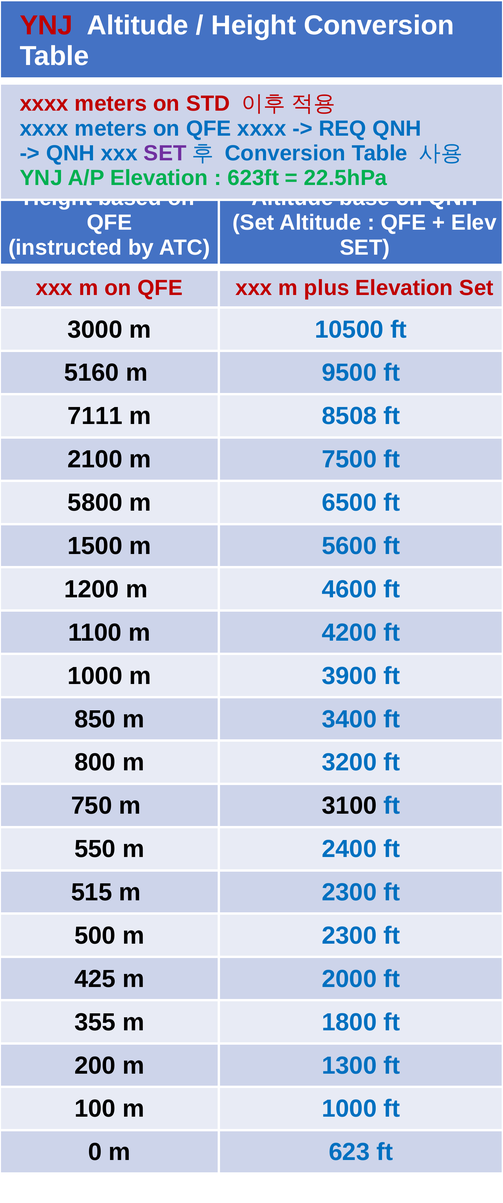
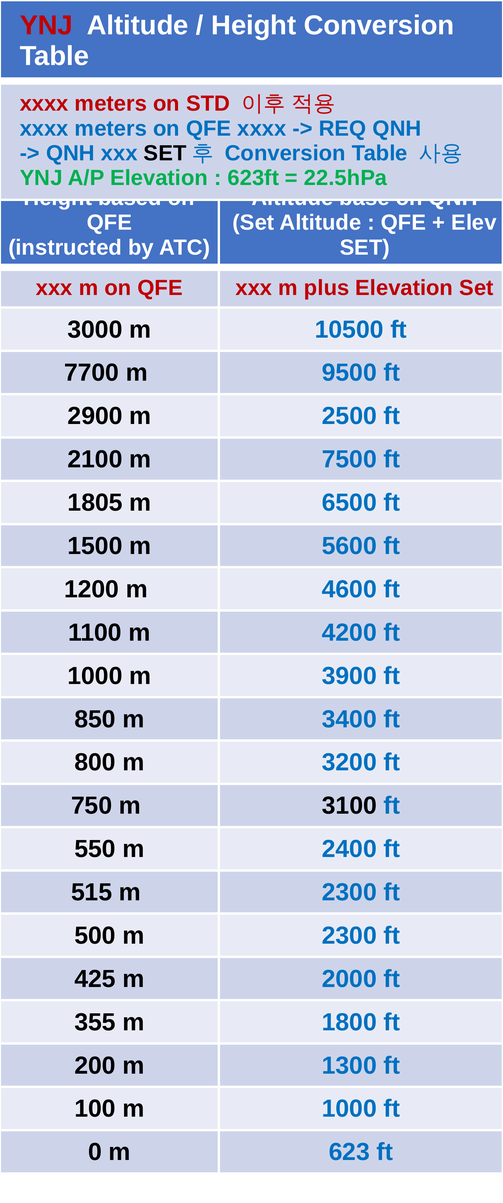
SET at (165, 153) colour: purple -> black
5160: 5160 -> 7700
7111: 7111 -> 2900
8508: 8508 -> 2500
5800: 5800 -> 1805
